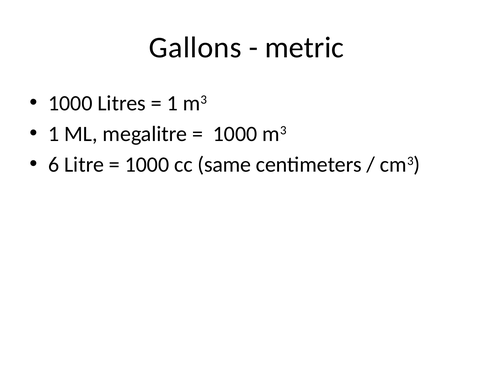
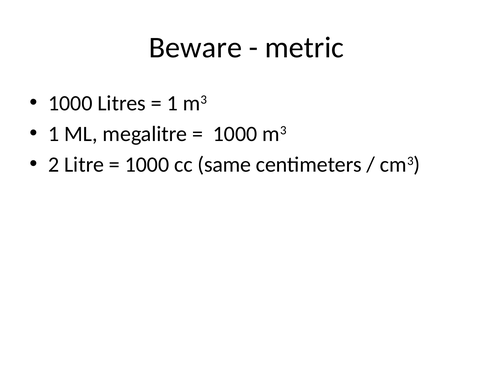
Gallons: Gallons -> Beware
6: 6 -> 2
